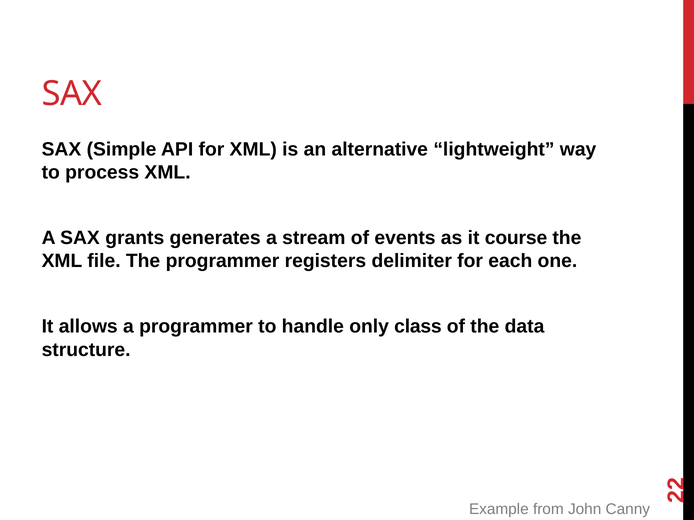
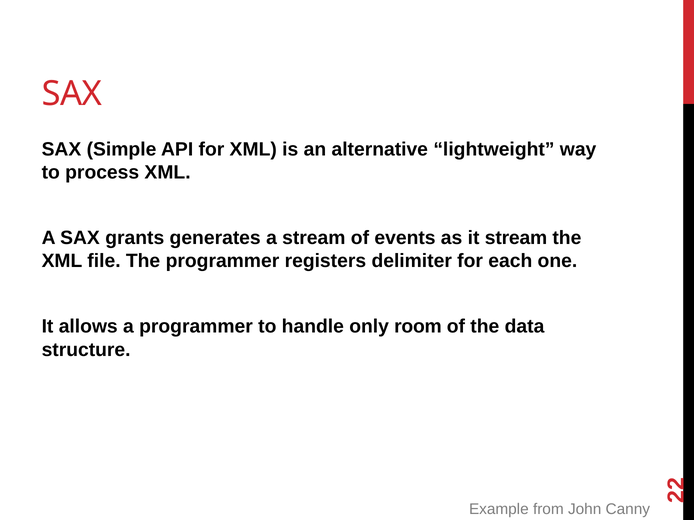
it course: course -> stream
class: class -> room
